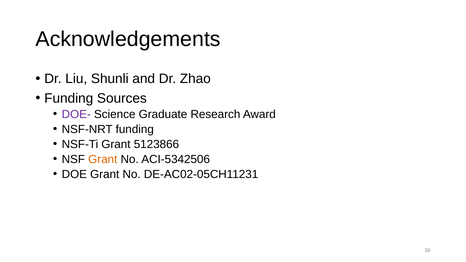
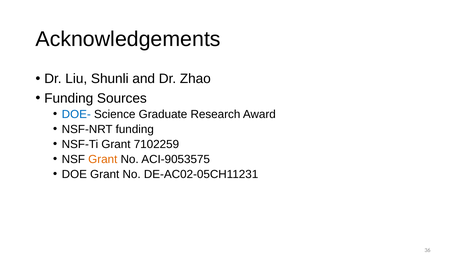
DOE- colour: purple -> blue
5123866: 5123866 -> 7102259
ACI-5342506: ACI-5342506 -> ACI-9053575
